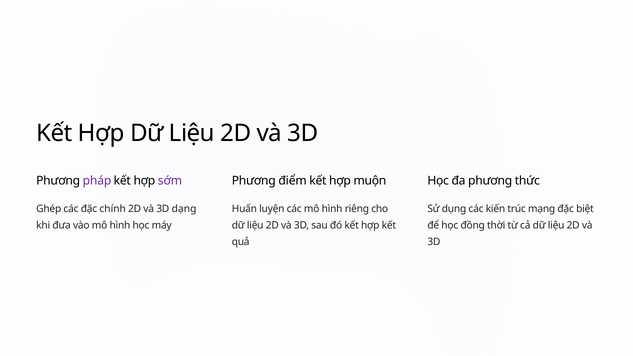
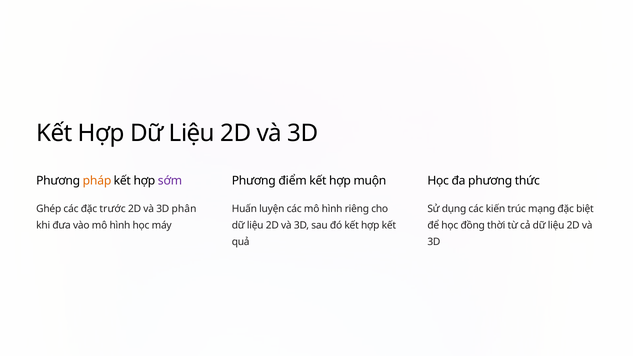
pháp colour: purple -> orange
chính: chính -> trước
dạng: dạng -> phân
